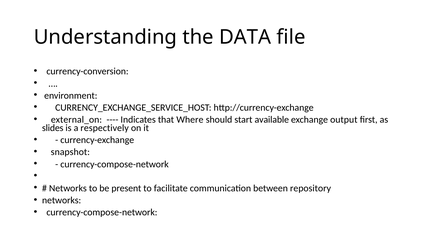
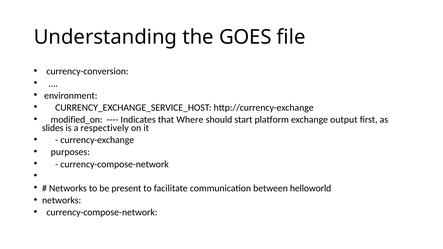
DATA: DATA -> GOES
external_on: external_on -> modified_on
available: available -> platform
snapshot: snapshot -> purposes
repository: repository -> helloworld
